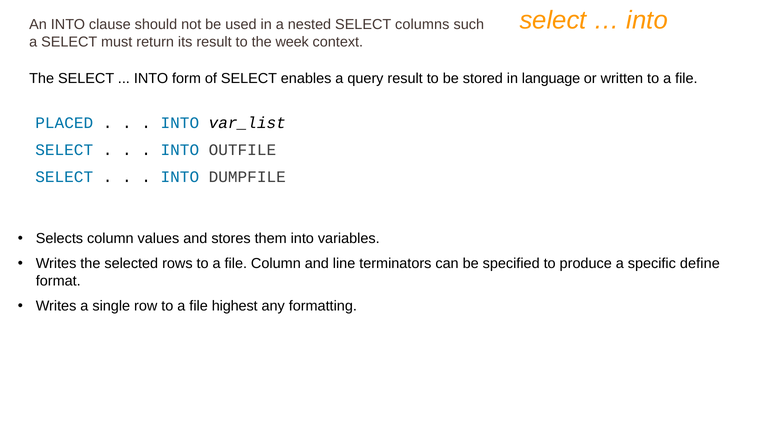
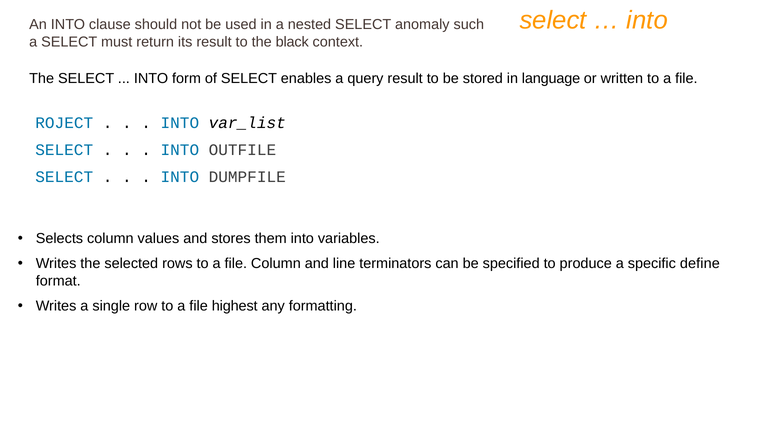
columns: columns -> anomaly
week: week -> black
PLACED: PLACED -> ROJECT
